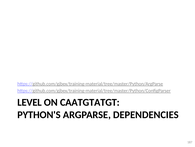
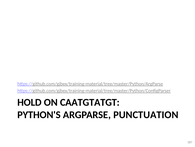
LEVEL: LEVEL -> HOLD
DEPENDENCIES: DEPENDENCIES -> PUNCTUATION
